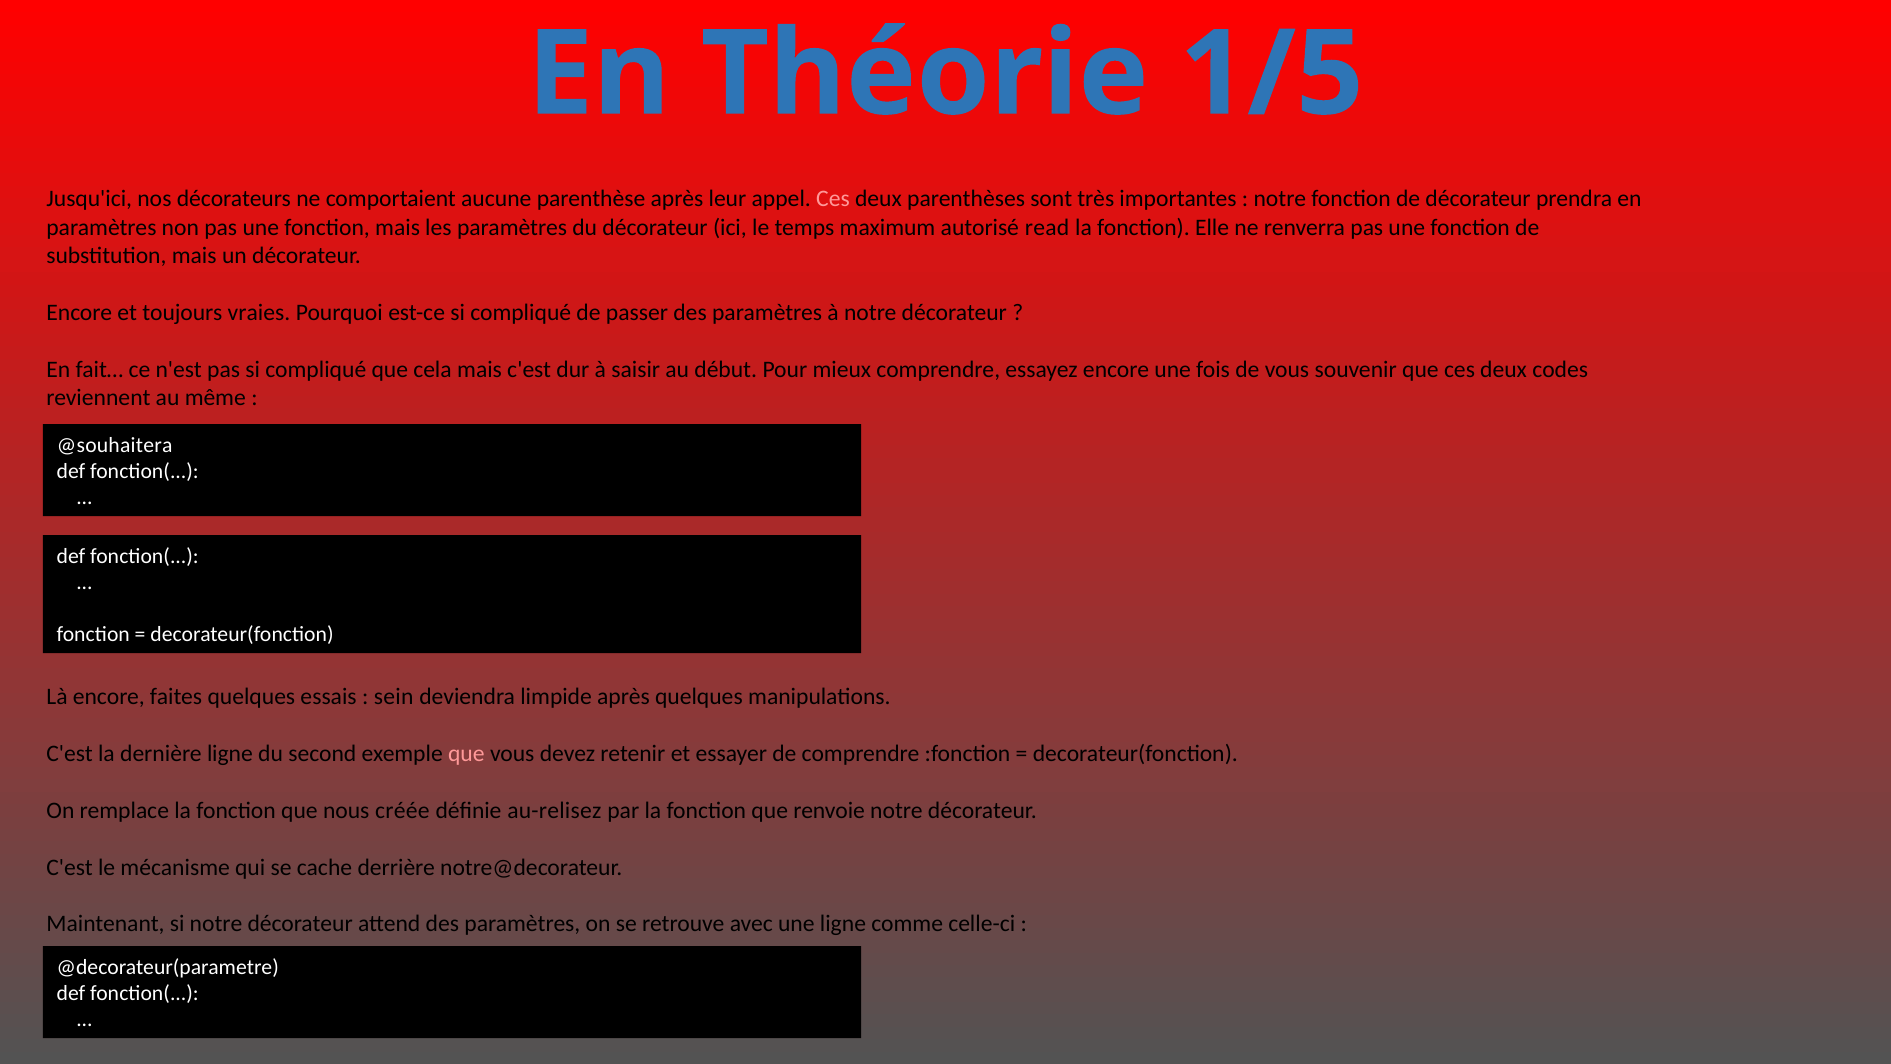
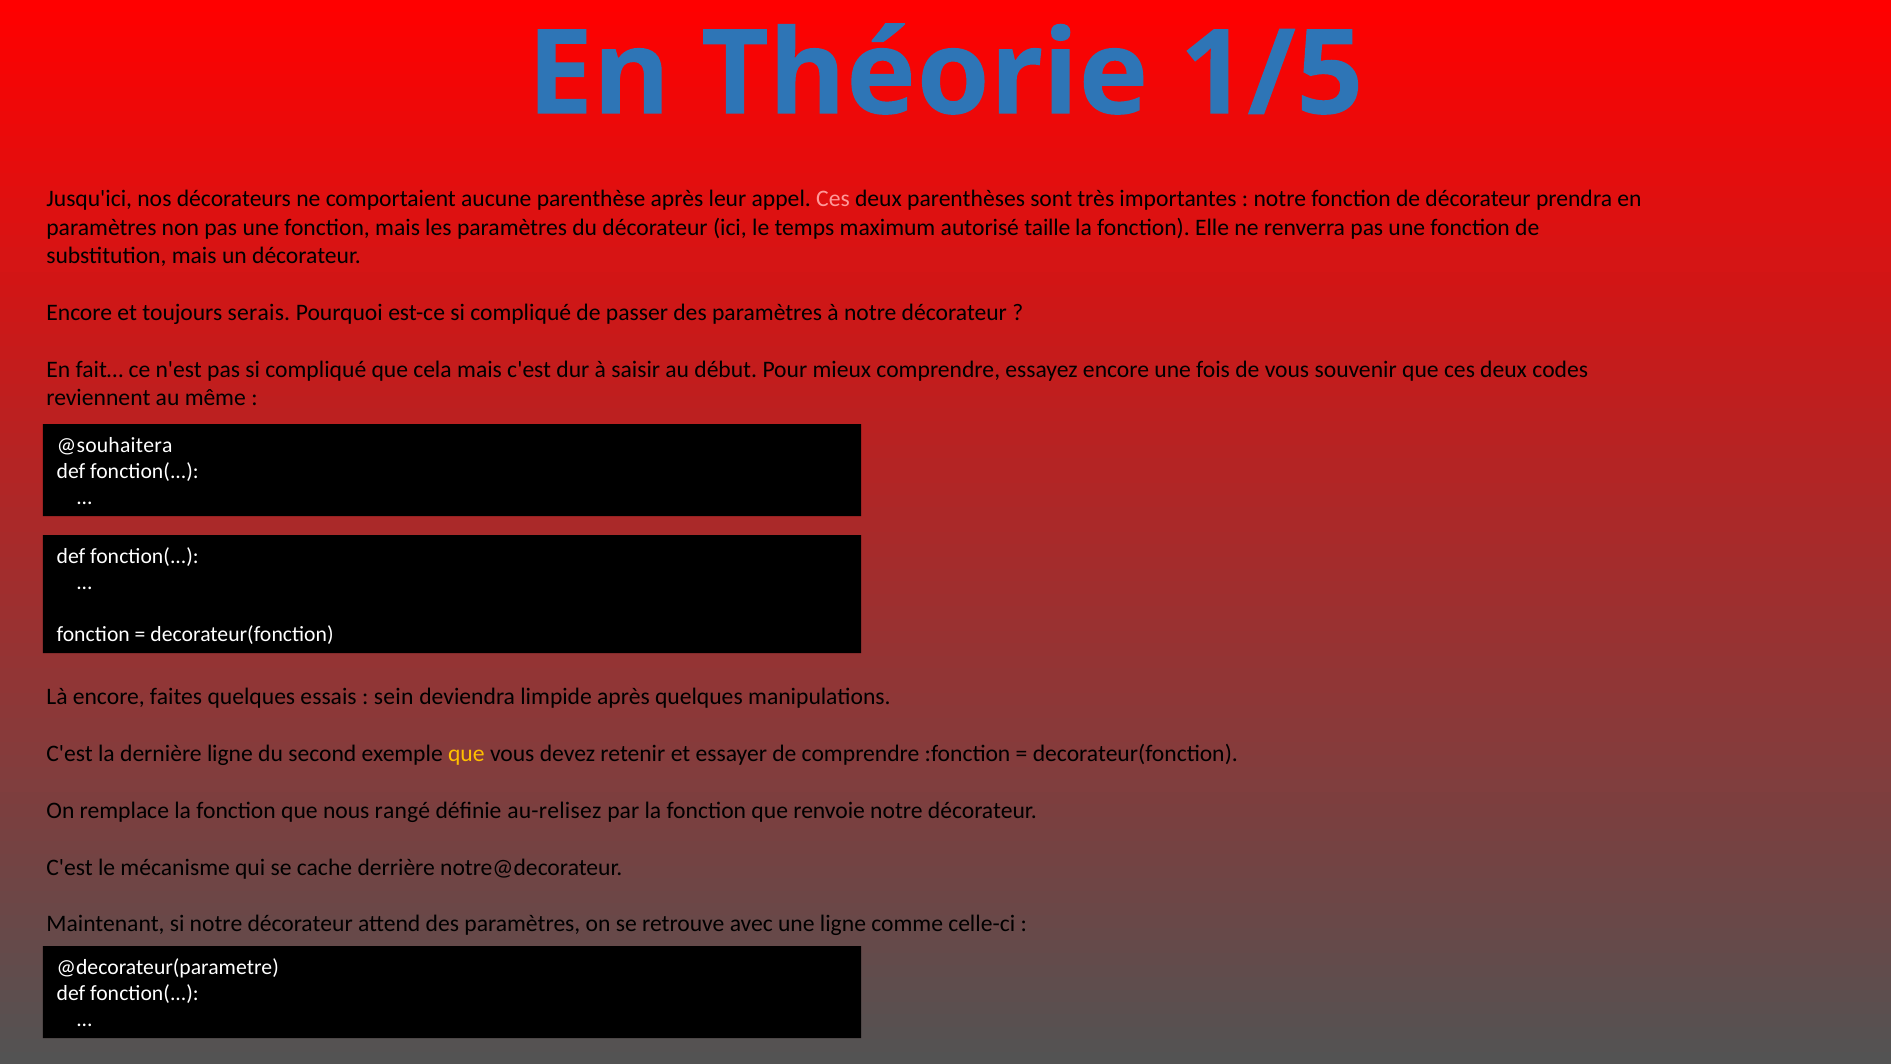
read: read -> taille
vraies: vraies -> serais
que at (466, 754) colour: pink -> yellow
créée: créée -> rangé
